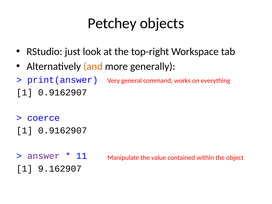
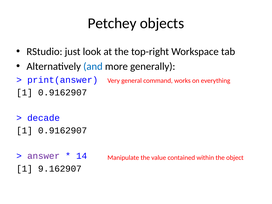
and colour: orange -> blue
coerce: coerce -> decade
11: 11 -> 14
